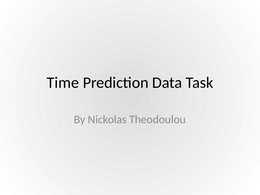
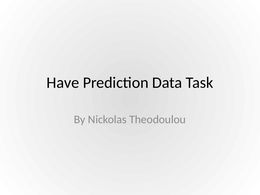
Time: Time -> Have
